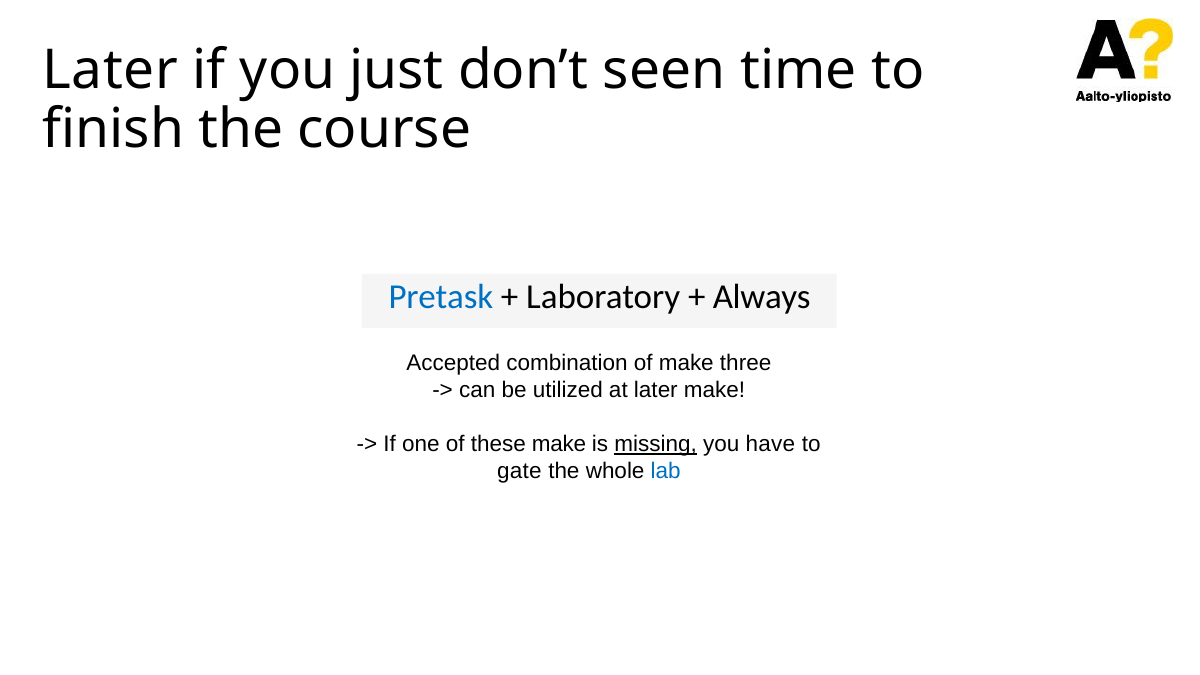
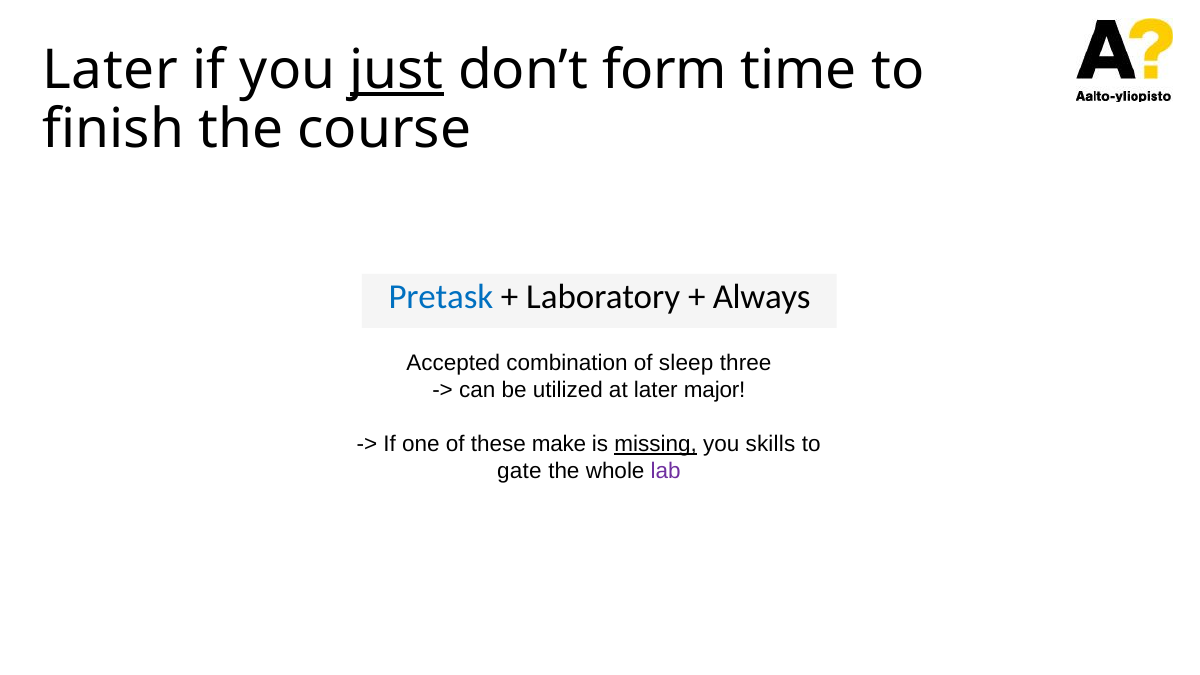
just underline: none -> present
seen: seen -> form
of make: make -> sleep
later make: make -> major
have: have -> skills
lab colour: blue -> purple
